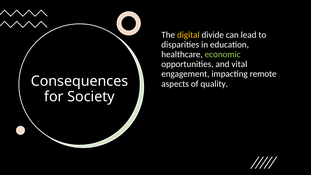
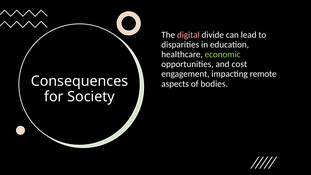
digital colour: yellow -> pink
vital: vital -> cost
quality: quality -> bodies
